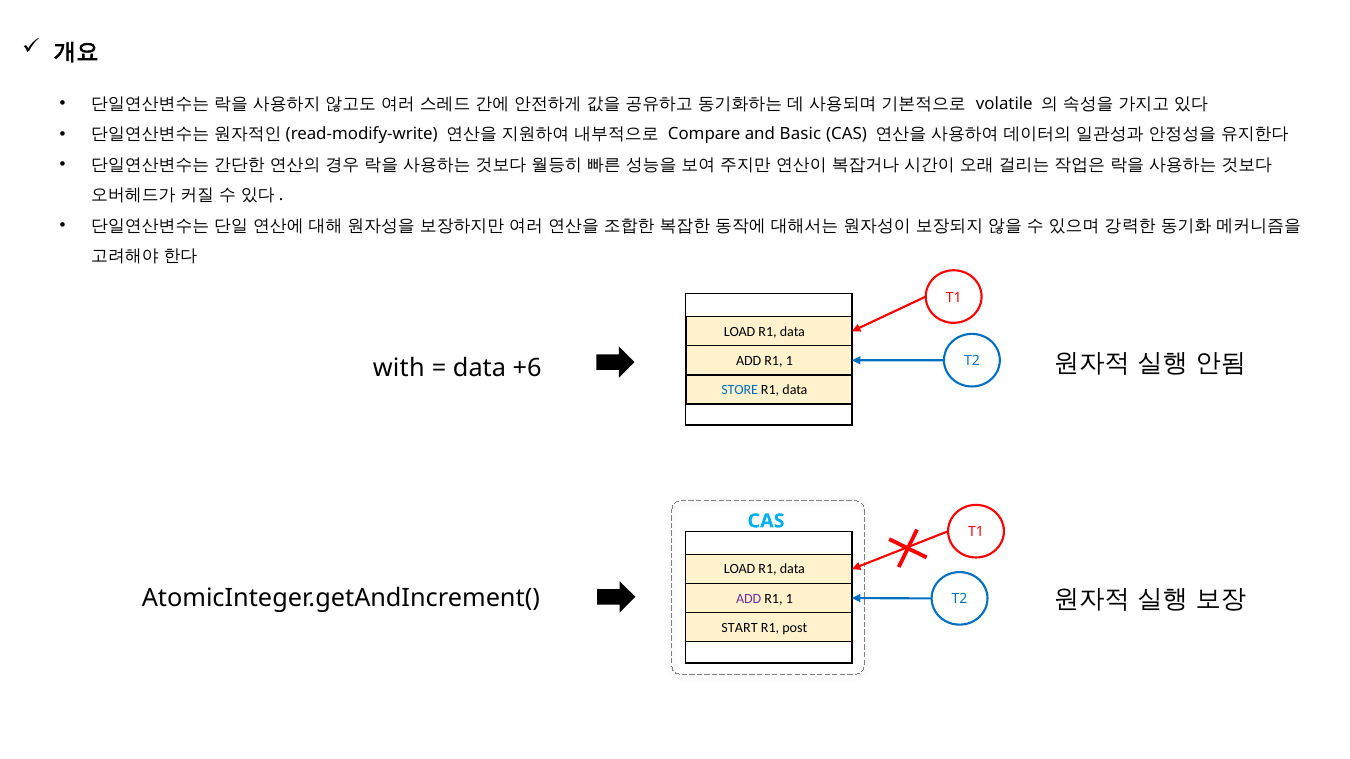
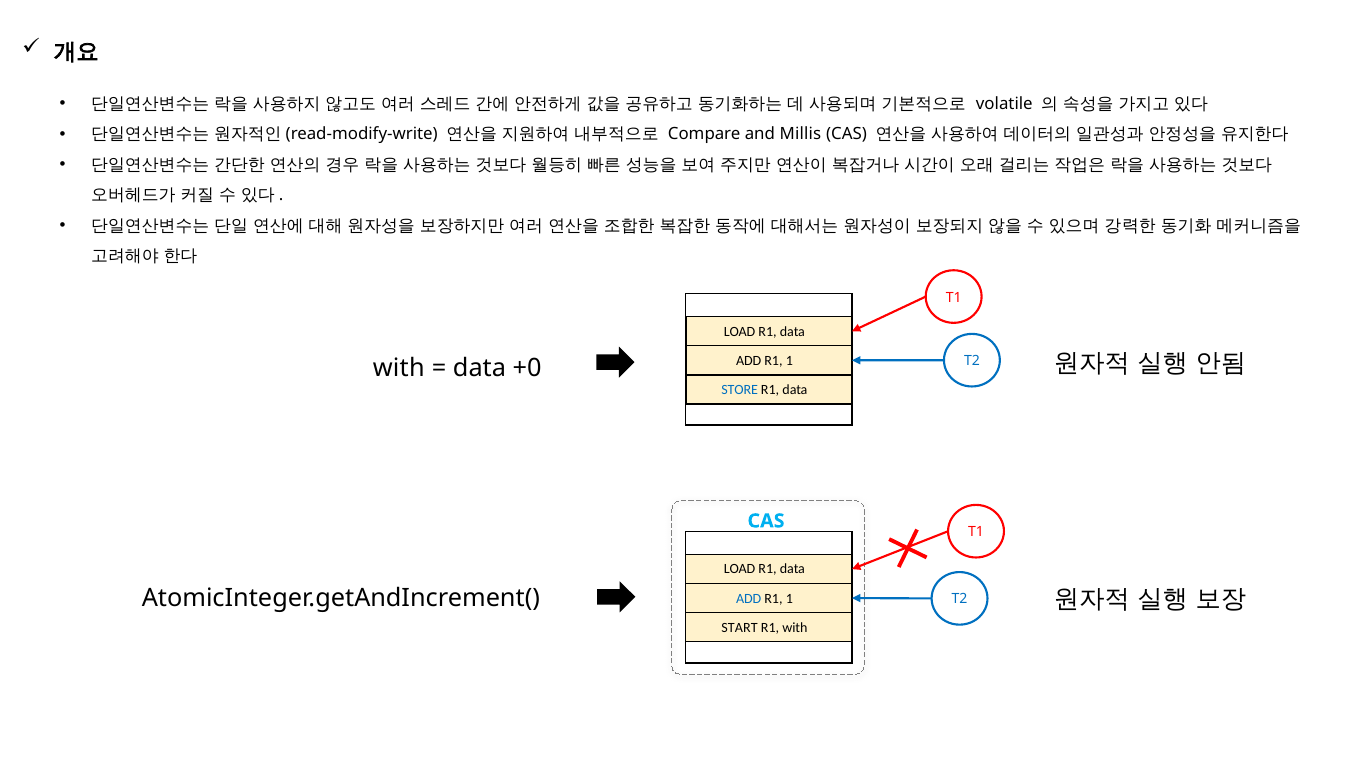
Basic: Basic -> Millis
+6: +6 -> +0
ADD at (749, 599) colour: purple -> blue
R1 post: post -> with
